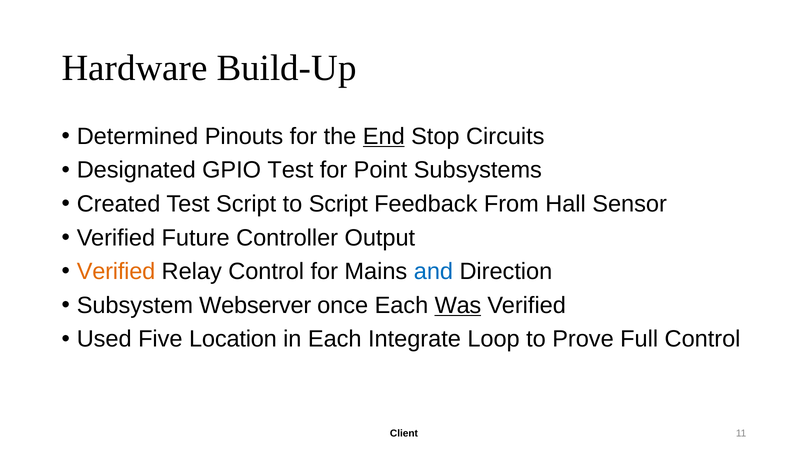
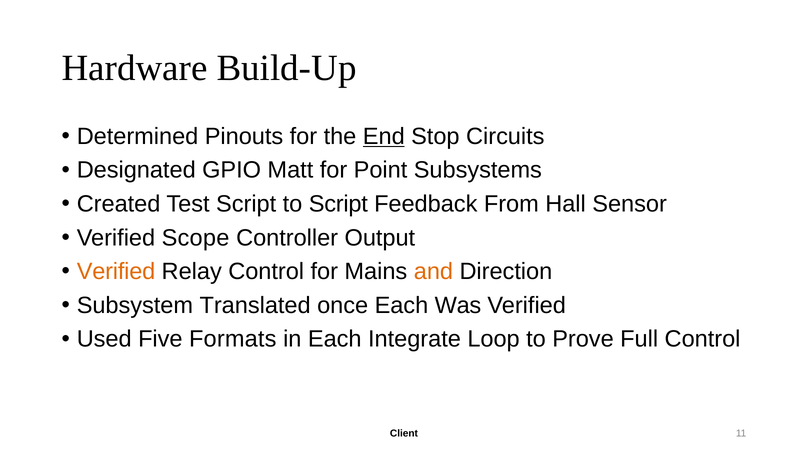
GPIO Test: Test -> Matt
Future: Future -> Scope
and colour: blue -> orange
Webserver: Webserver -> Translated
Was underline: present -> none
Location: Location -> Formats
